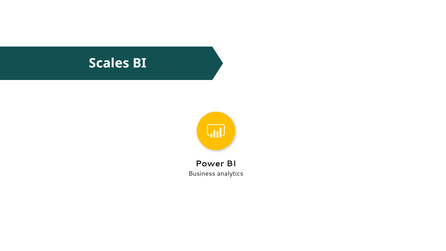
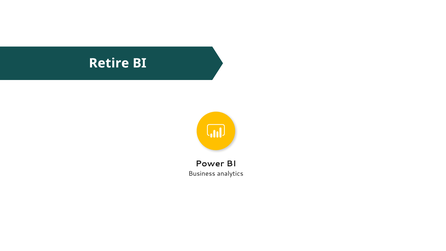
Scales: Scales -> Retire
